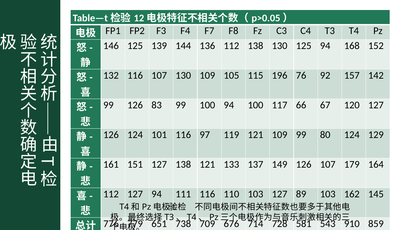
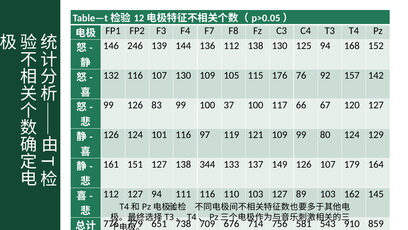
146 125: 125 -> 246
196: 196 -> 176
100 94: 94 -> 37
138 121: 121 -> 344
728: 728 -> 756
